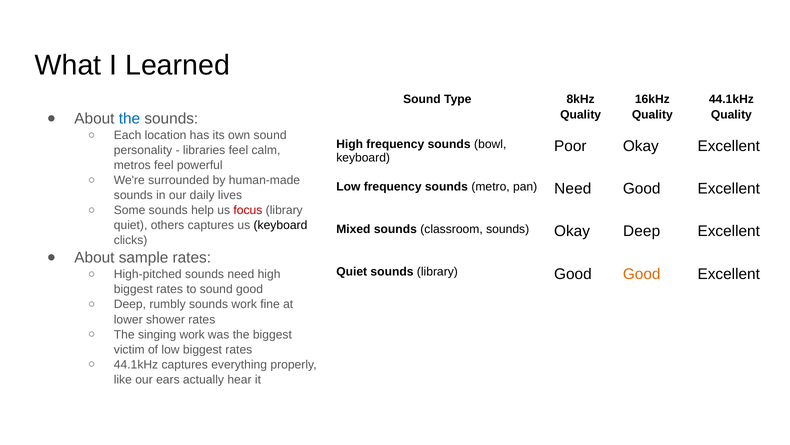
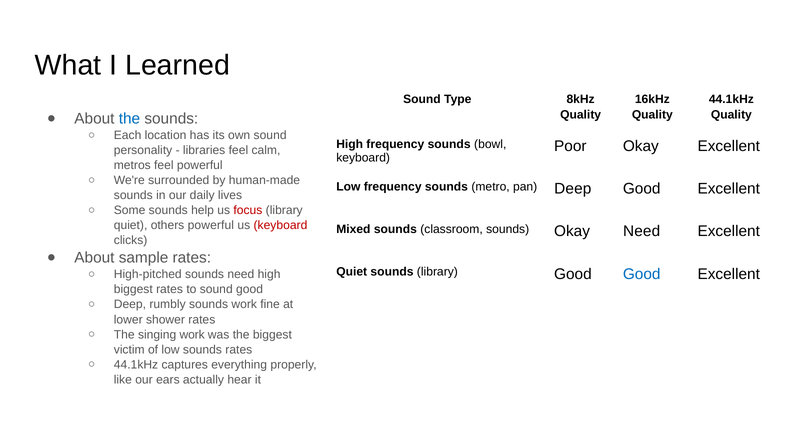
pan Need: Need -> Deep
others captures: captures -> powerful
keyboard at (280, 225) colour: black -> red
Okay Deep: Deep -> Need
Good at (642, 274) colour: orange -> blue
low biggest: biggest -> sounds
